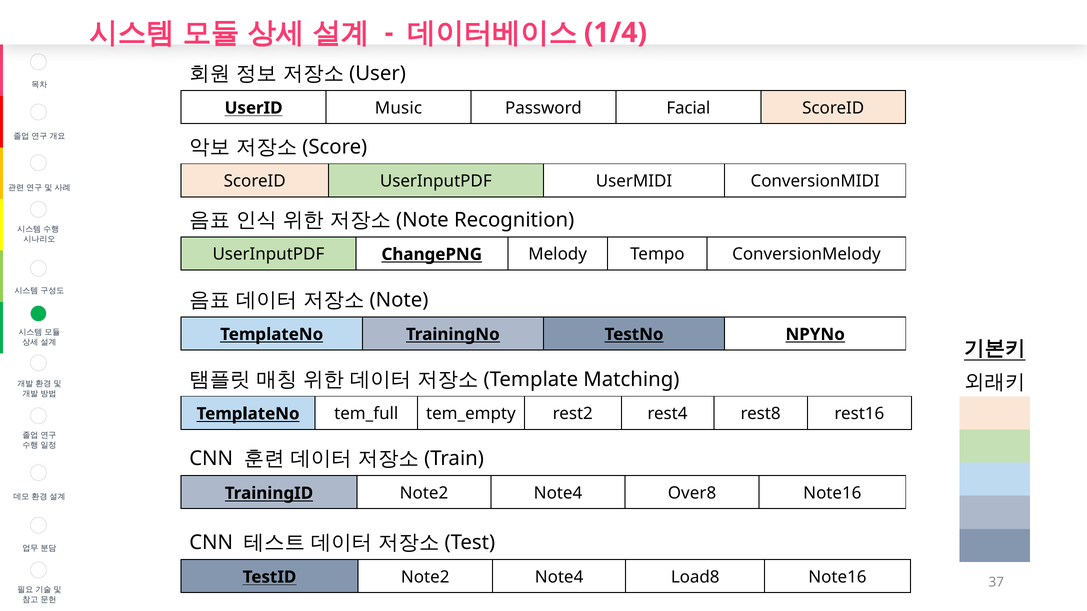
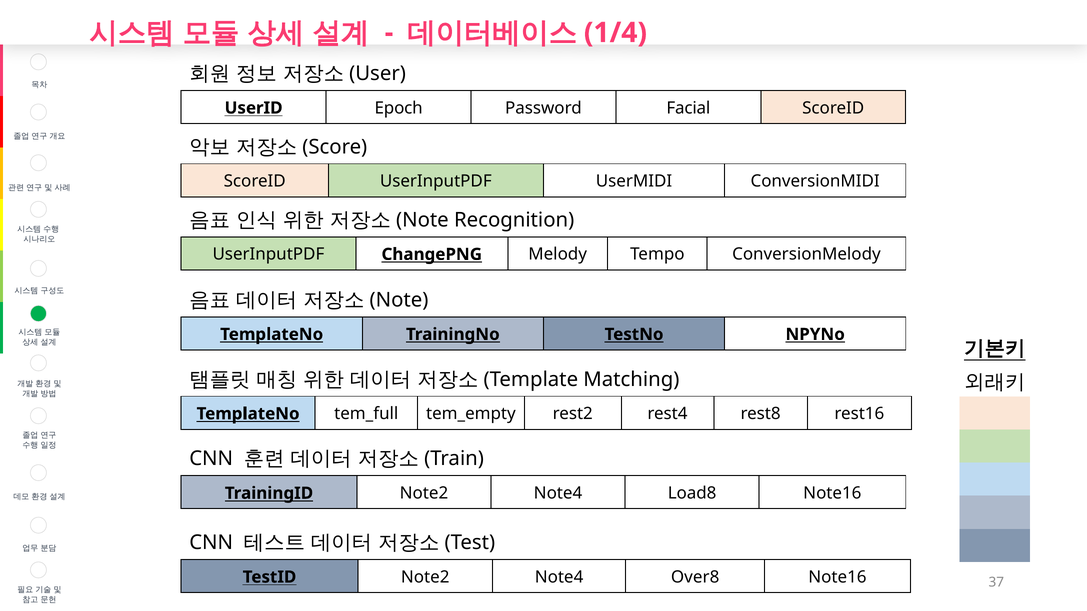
Music: Music -> Epoch
Over8: Over8 -> Load8
Load8: Load8 -> Over8
